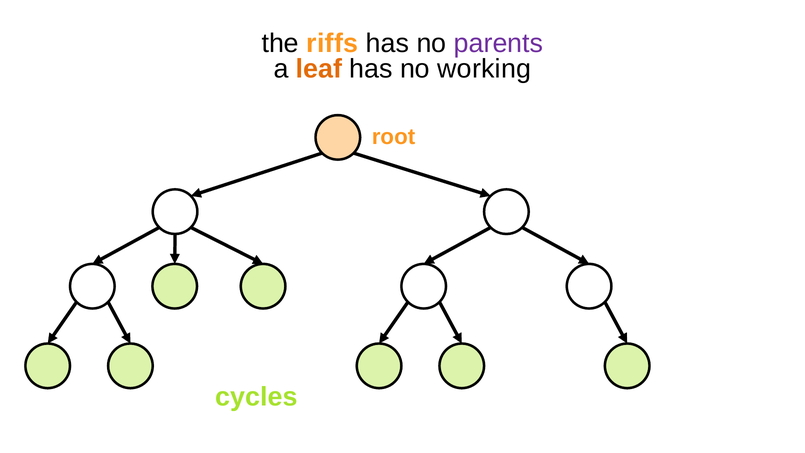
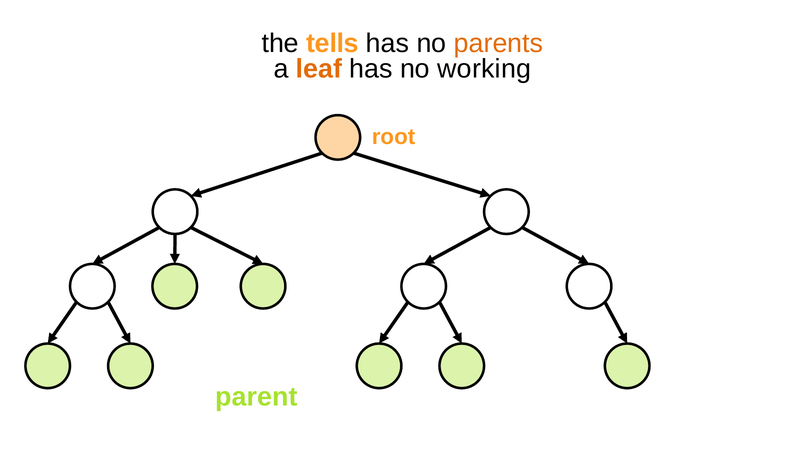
riffs: riffs -> tells
parents colour: purple -> orange
cycles: cycles -> parent
